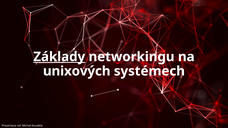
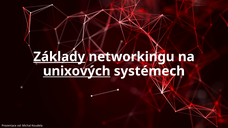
unixových underline: none -> present
